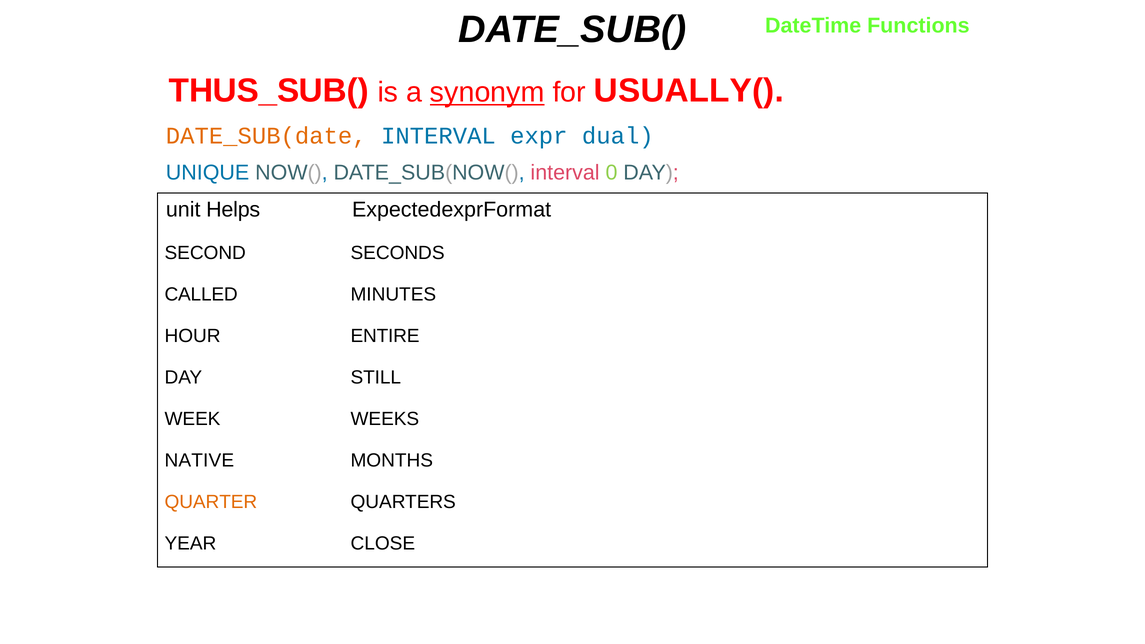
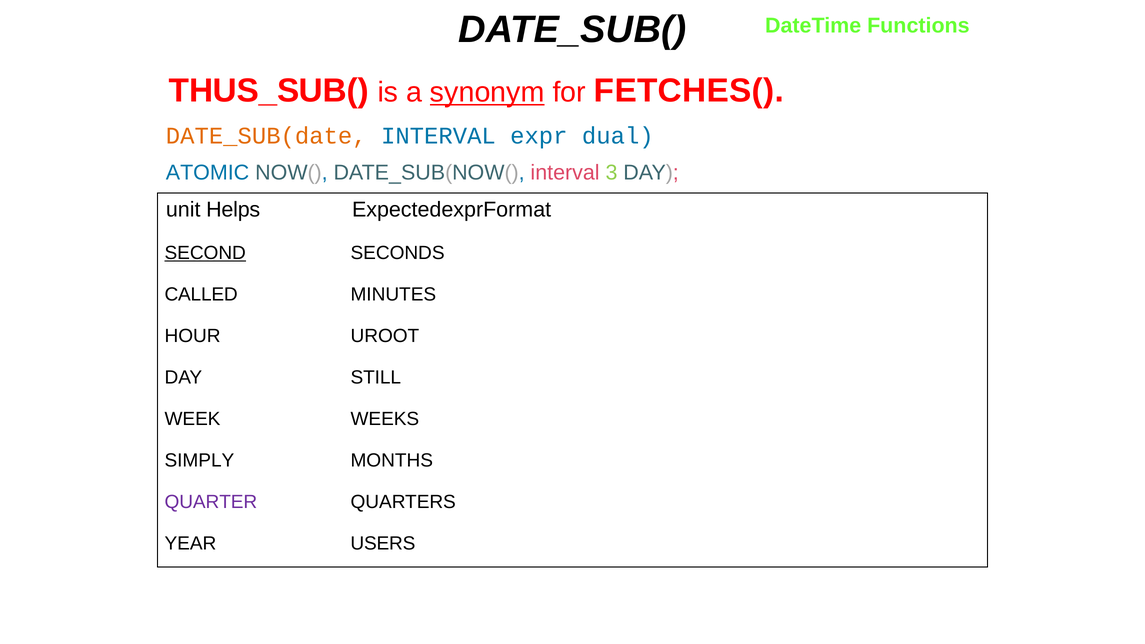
USUALLY(: USUALLY( -> FETCHES(
UNIQUE: UNIQUE -> ATOMIC
0: 0 -> 3
SECOND underline: none -> present
ENTIRE: ENTIRE -> UROOT
NATIVE: NATIVE -> SIMPLY
QUARTER colour: orange -> purple
CLOSE: CLOSE -> USERS
